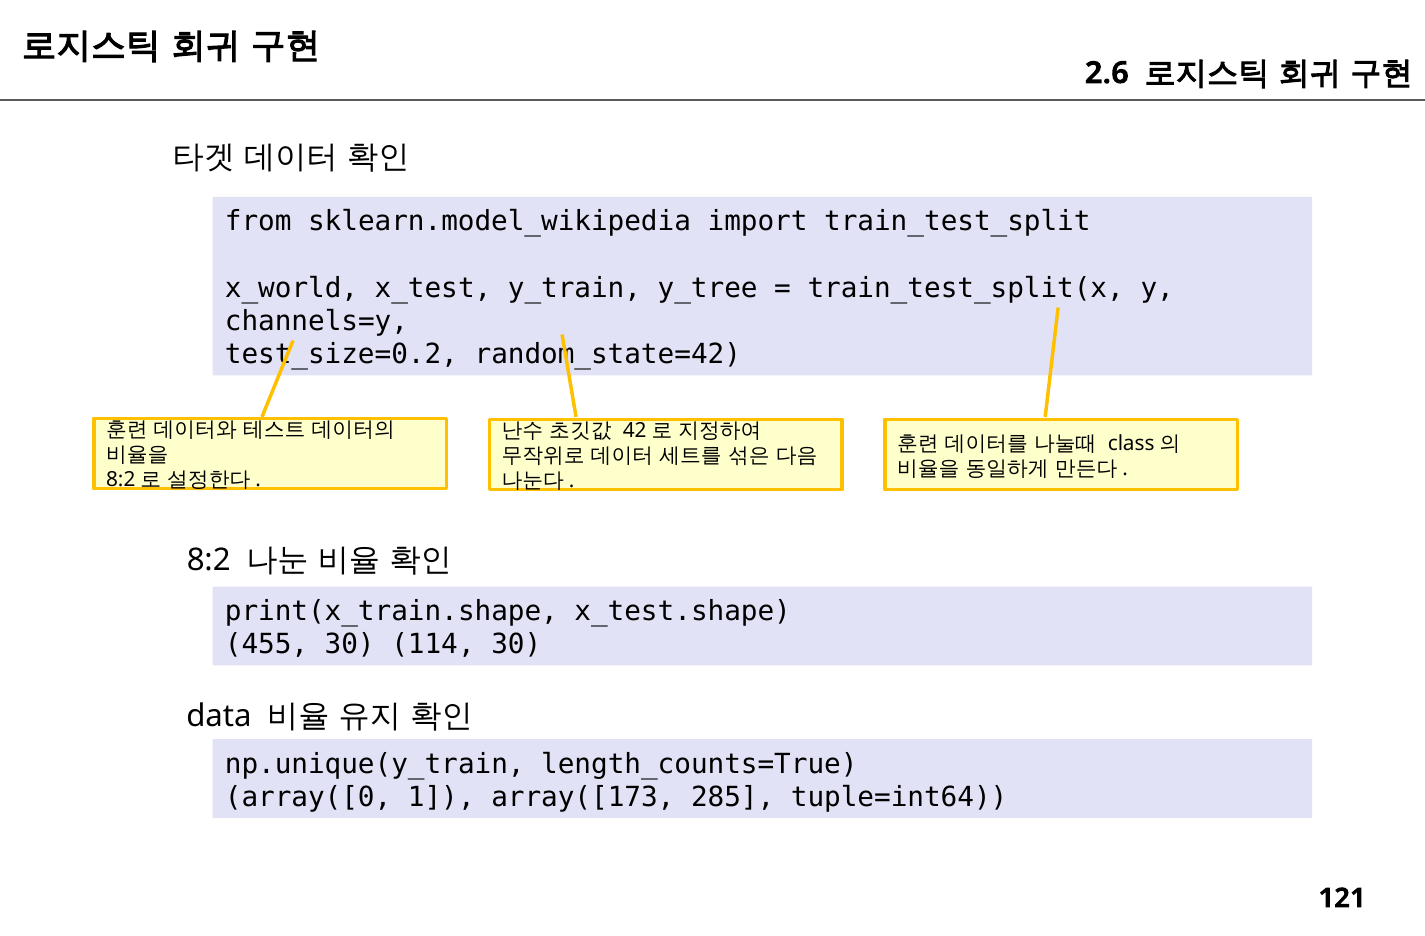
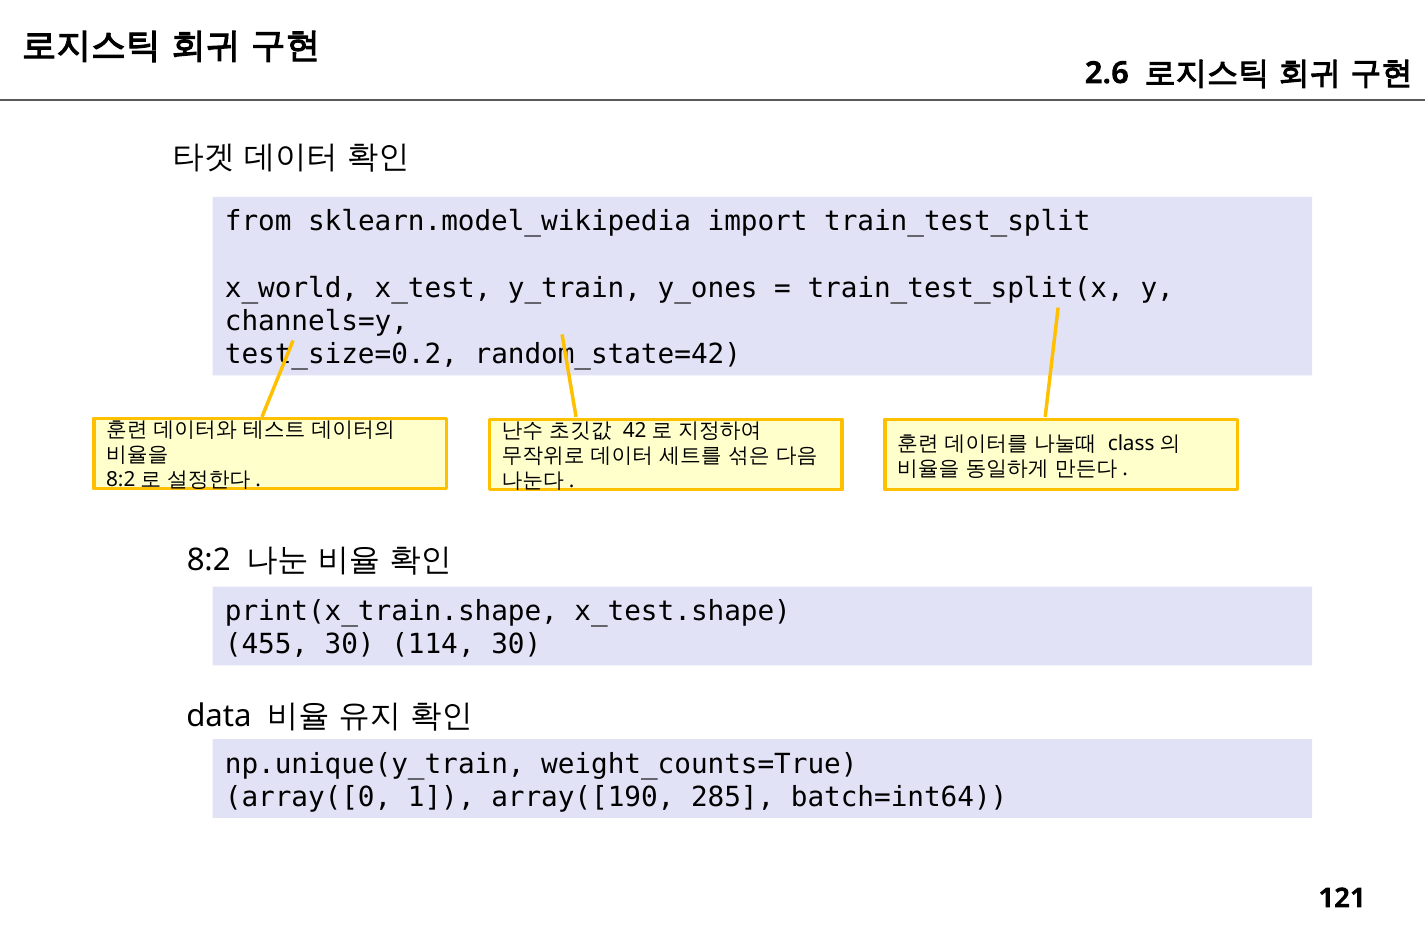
y_tree: y_tree -> y_ones
length_counts=True: length_counts=True -> weight_counts=True
array([173: array([173 -> array([190
tuple=int64: tuple=int64 -> batch=int64
